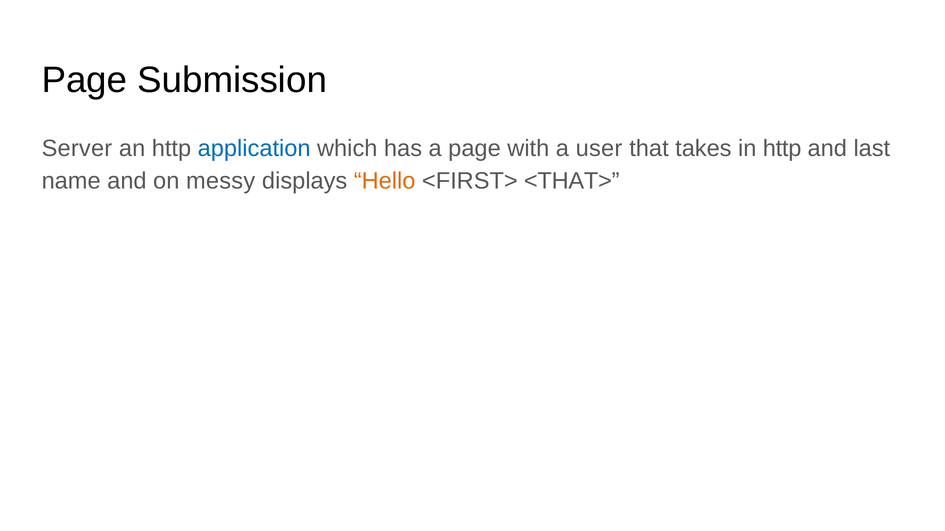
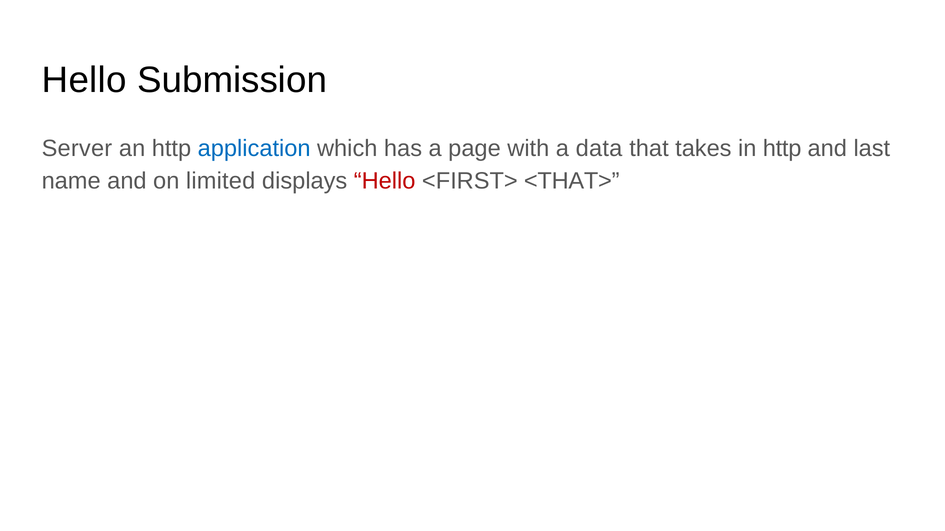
Page at (84, 80): Page -> Hello
user: user -> data
messy: messy -> limited
Hello at (385, 181) colour: orange -> red
